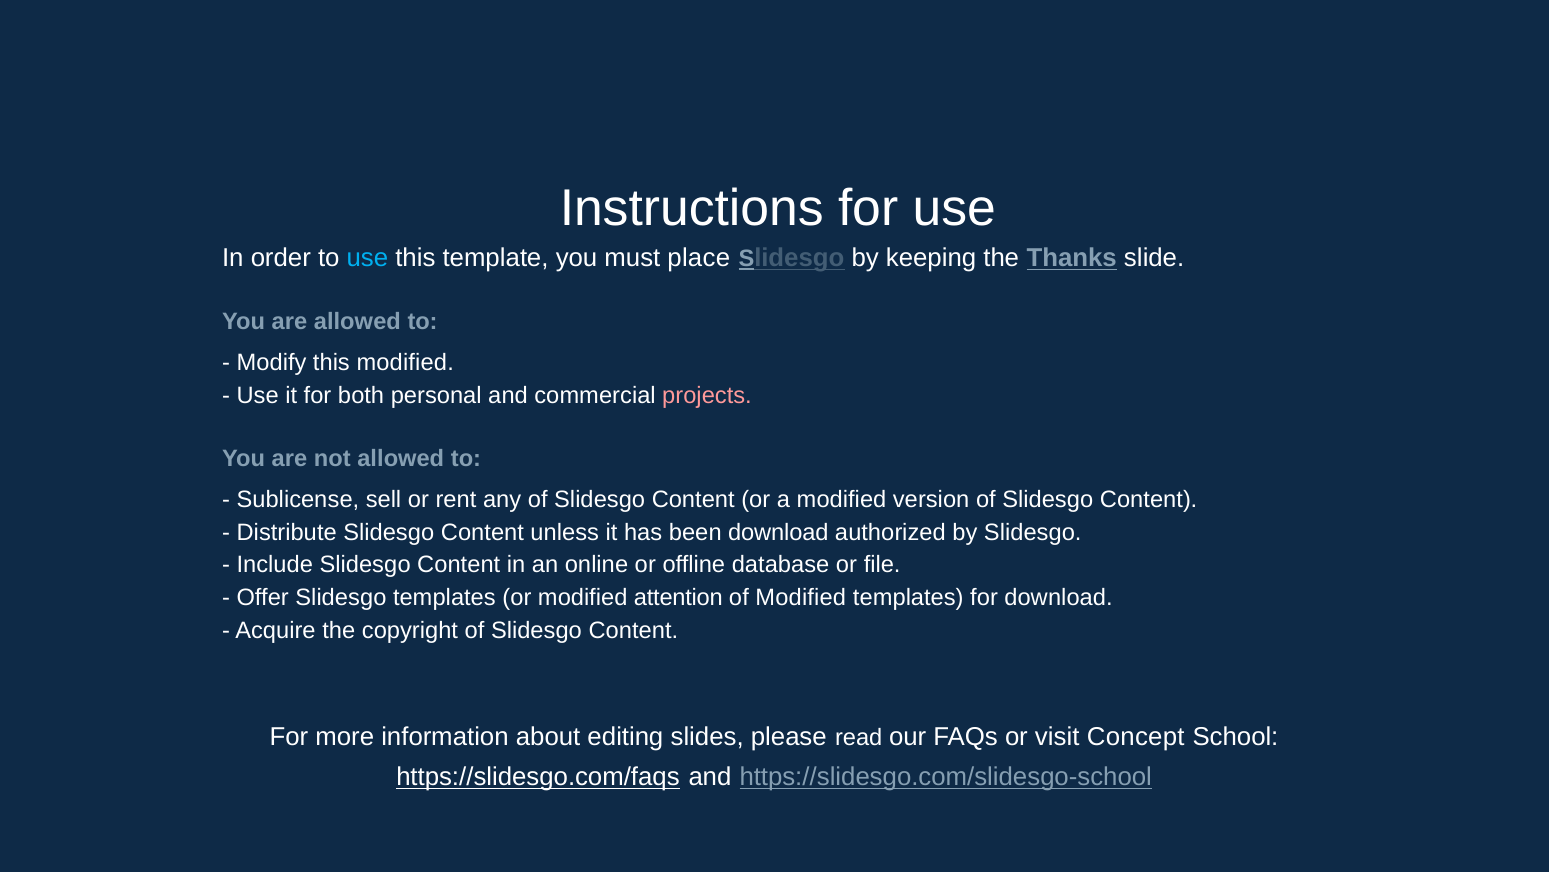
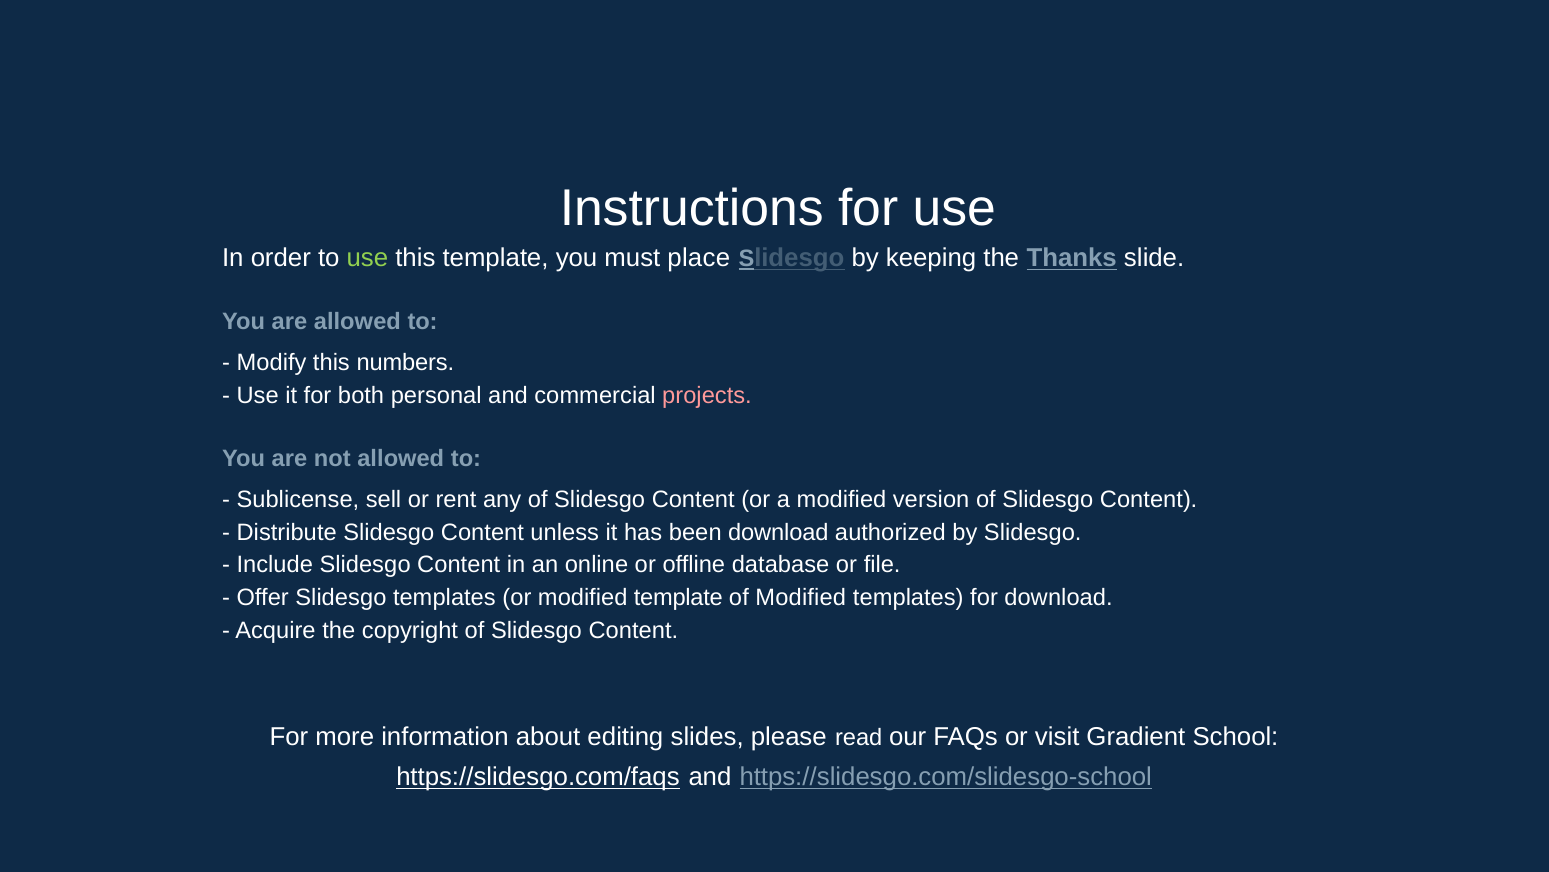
use at (367, 258) colour: light blue -> light green
this modified: modified -> numbers
modified attention: attention -> template
Concept: Concept -> Gradient
